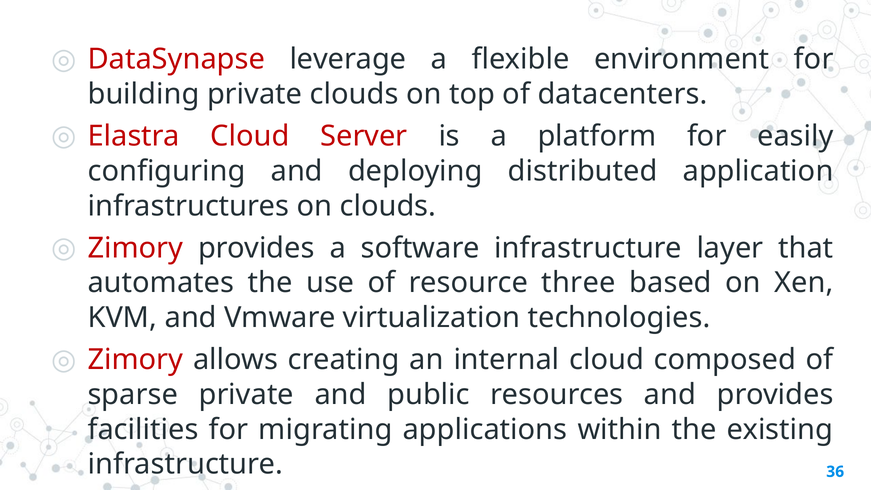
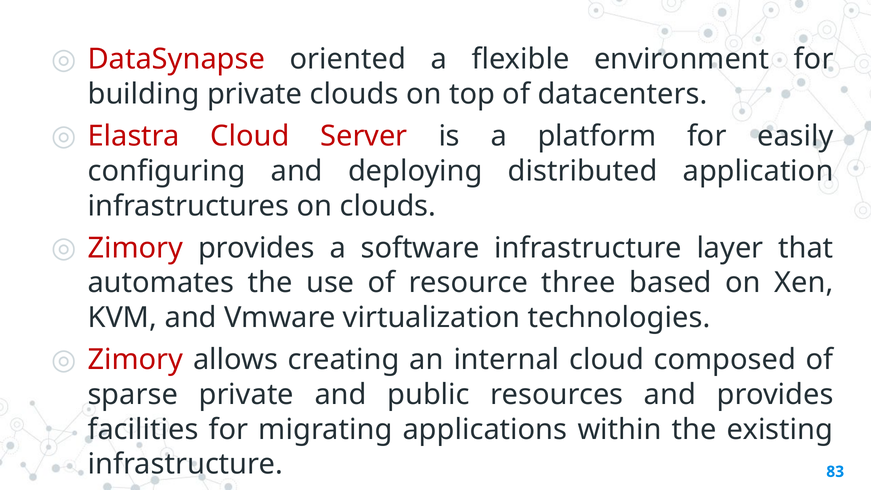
leverage: leverage -> oriented
36: 36 -> 83
